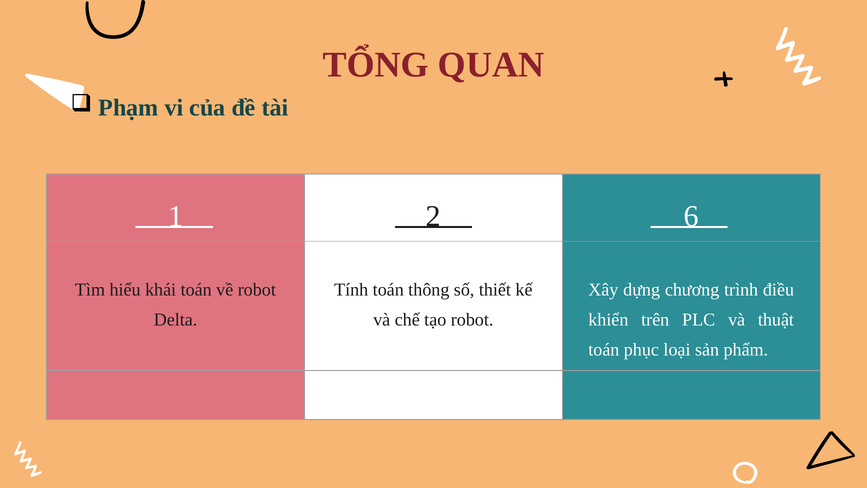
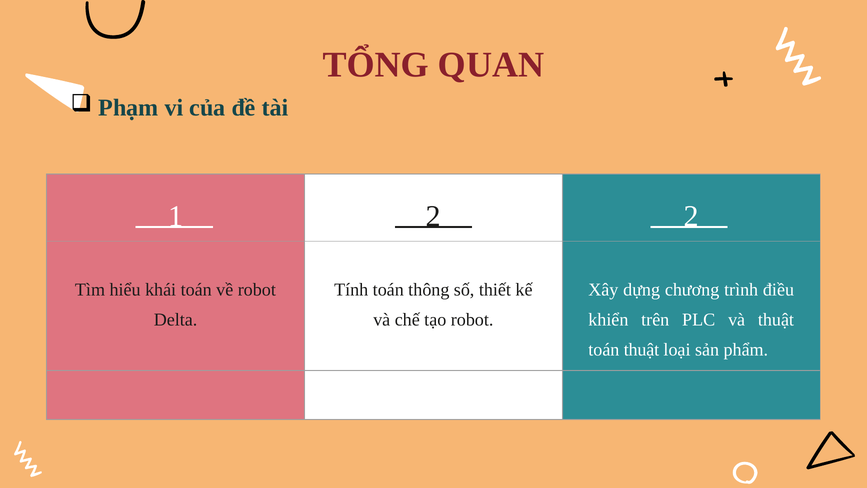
2 6: 6 -> 2
toán phục: phục -> thuật
